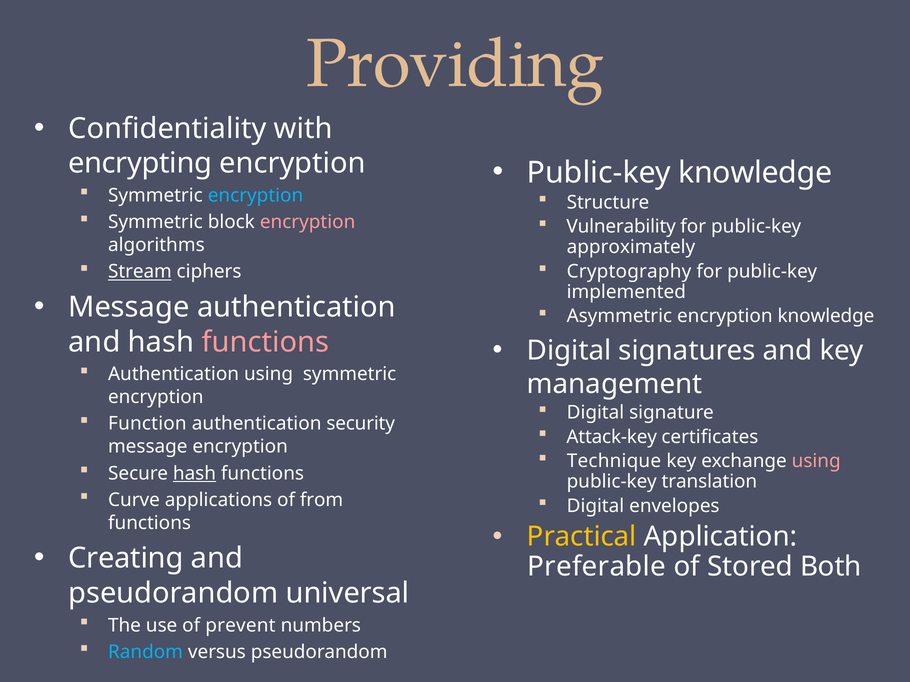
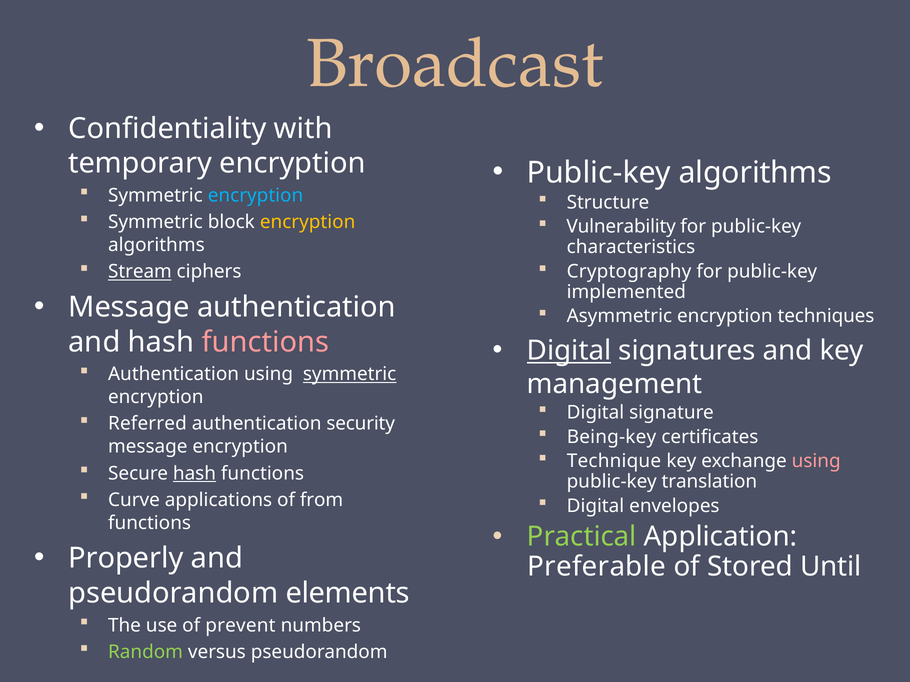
Providing: Providing -> Broadcast
encrypting: encrypting -> temporary
Public-key knowledge: knowledge -> algorithms
encryption at (308, 222) colour: pink -> yellow
approximately: approximately -> characteristics
encryption knowledge: knowledge -> techniques
Digital at (569, 351) underline: none -> present
symmetric at (350, 375) underline: none -> present
Function: Function -> Referred
Attack-key: Attack-key -> Being-key
Practical colour: yellow -> light green
Creating: Creating -> Properly
Both: Both -> Until
universal: universal -> elements
Random colour: light blue -> light green
